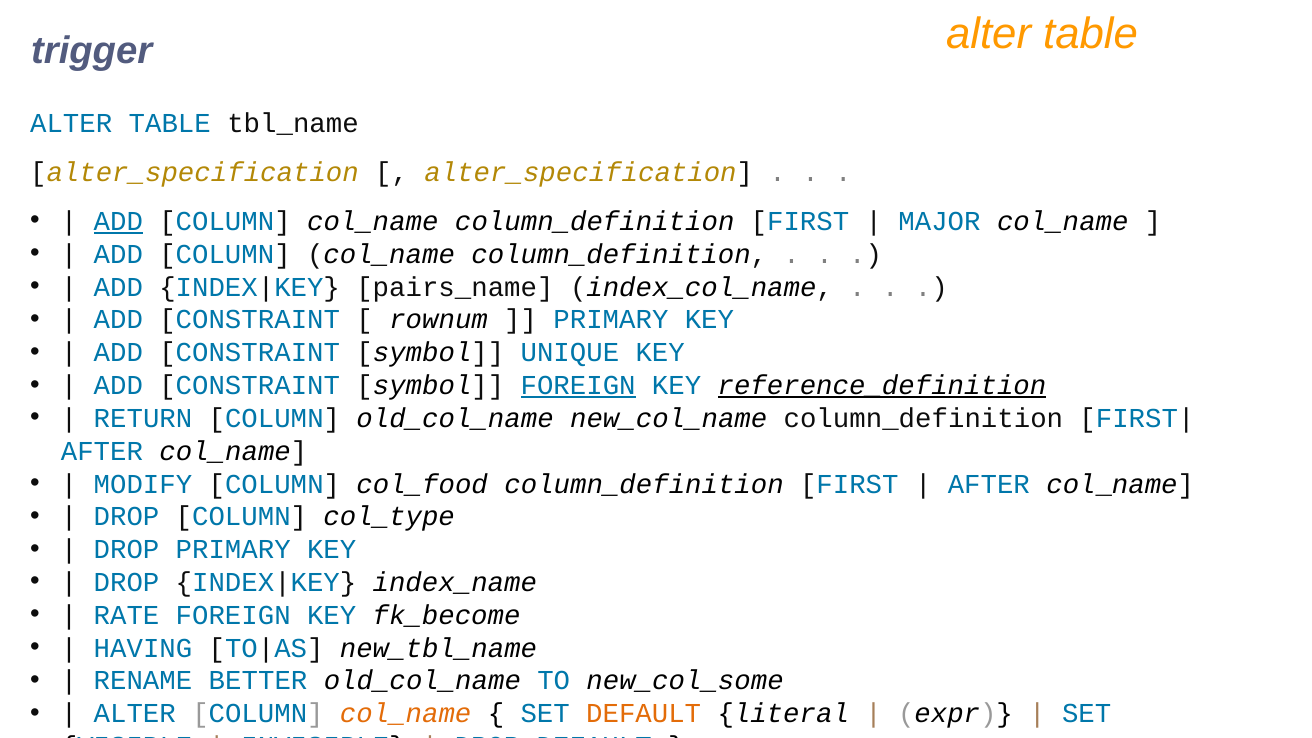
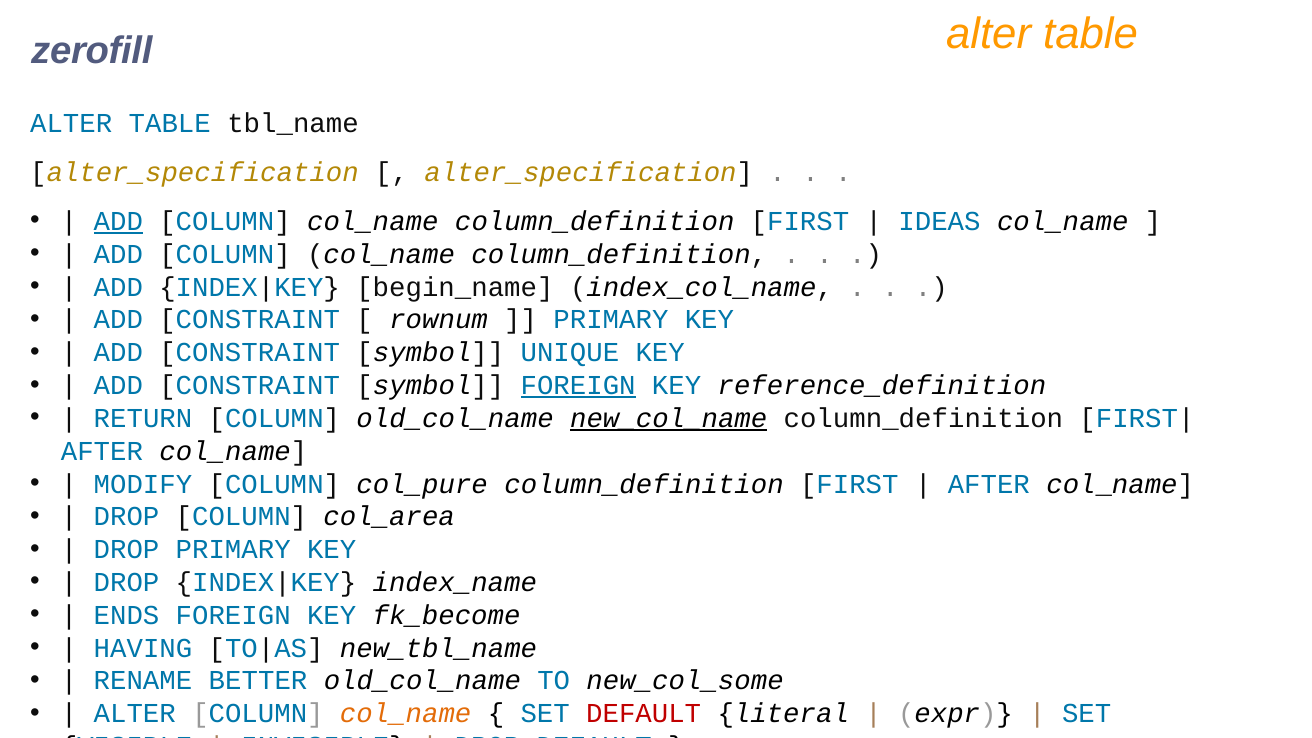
trigger: trigger -> zerofill
MAJOR: MAJOR -> IDEAS
pairs_name: pairs_name -> begin_name
reference_definition underline: present -> none
new_col_name underline: none -> present
col_food: col_food -> col_pure
col_type: col_type -> col_area
RATE: RATE -> ENDS
DEFAULT at (644, 714) colour: orange -> red
